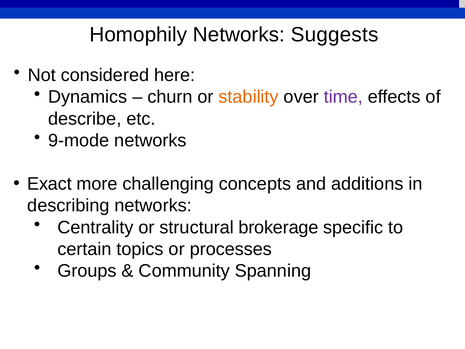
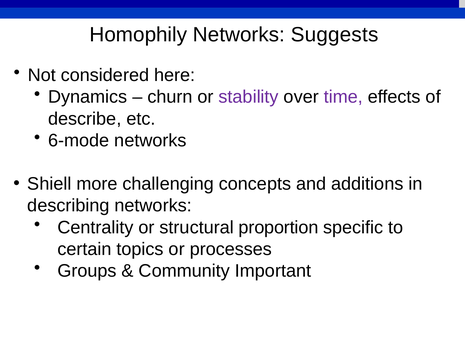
stability colour: orange -> purple
9-mode: 9-mode -> 6-mode
Exact: Exact -> Shiell
brokerage: brokerage -> proportion
Spanning: Spanning -> Important
